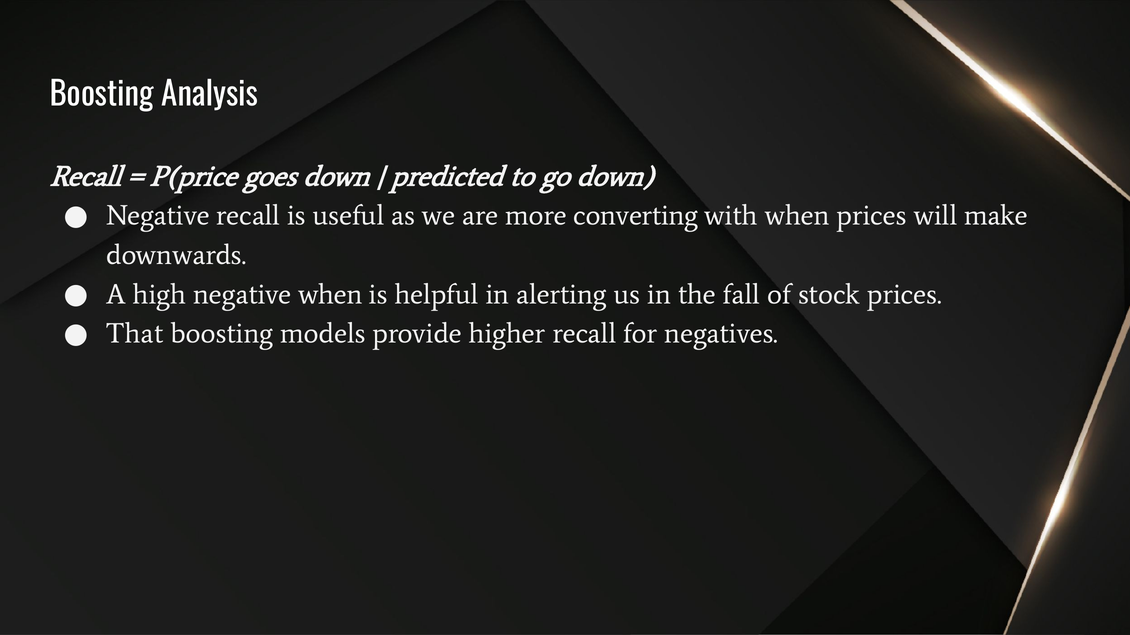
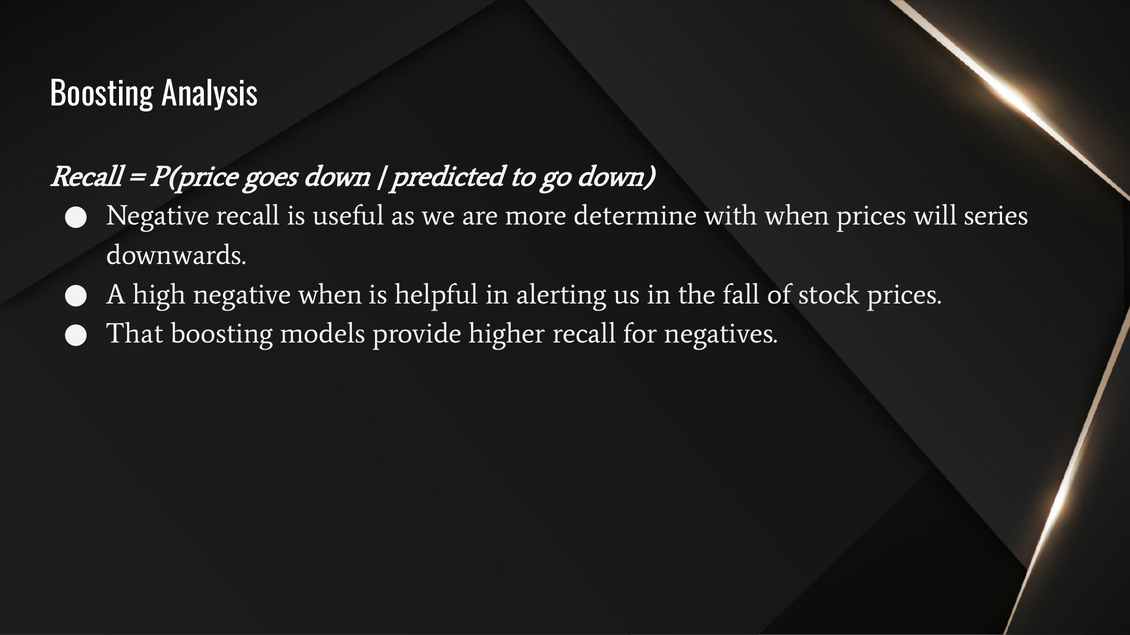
converting: converting -> determine
make: make -> series
